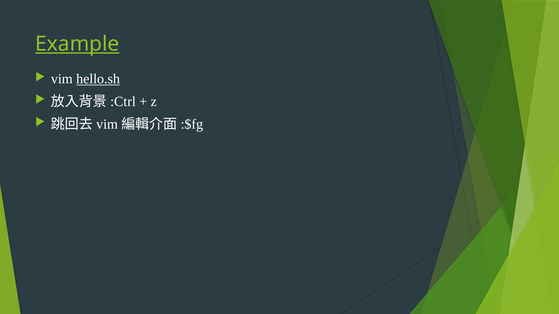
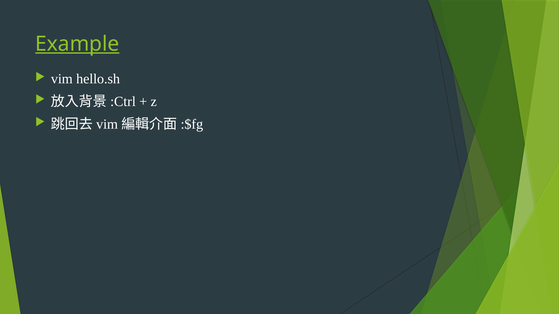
hello.sh underline: present -> none
